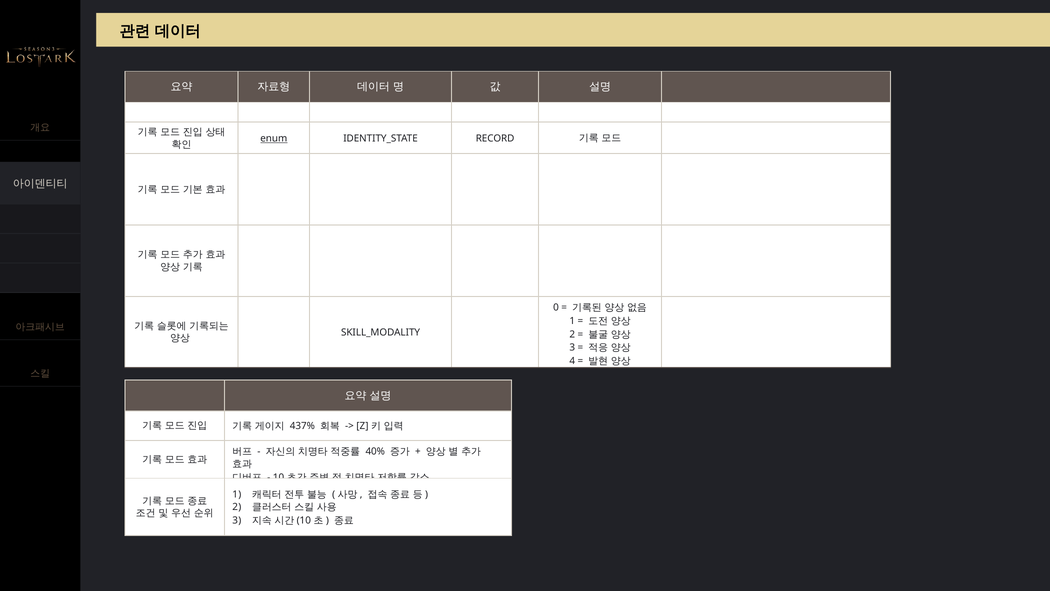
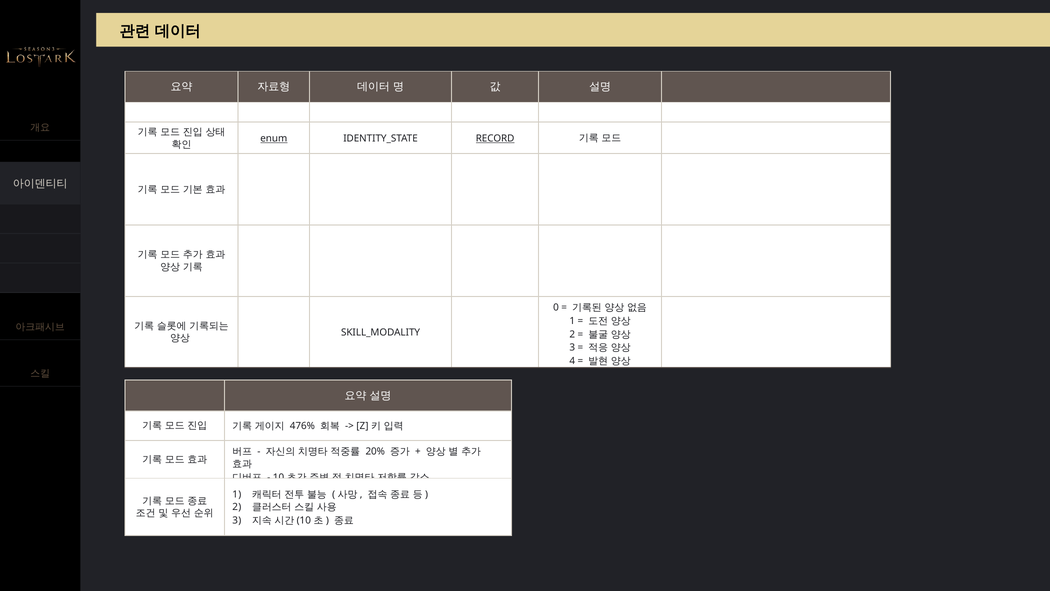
RECORD underline: none -> present
437%: 437% -> 476%
40%: 40% -> 20%
